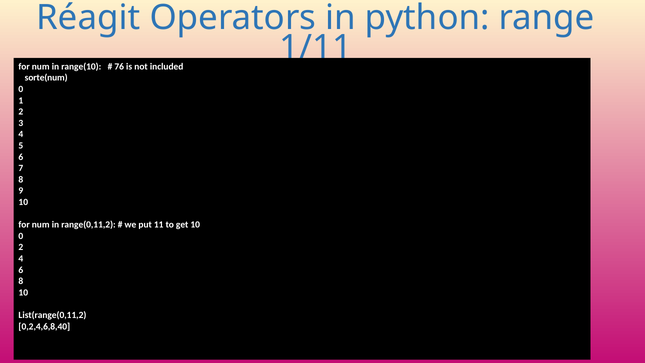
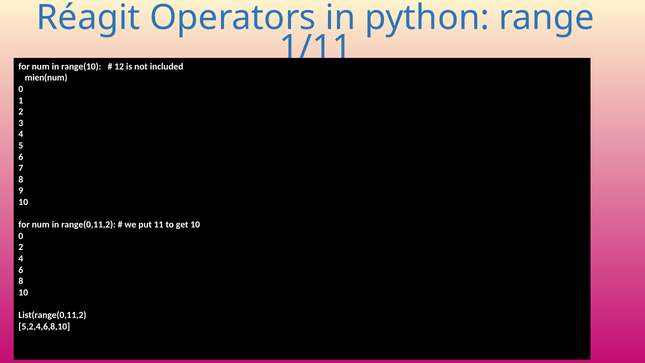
76: 76 -> 12
sorte(num: sorte(num -> mien(num
0,2,4,6,8,40: 0,2,4,6,8,40 -> 5,2,4,6,8,10
